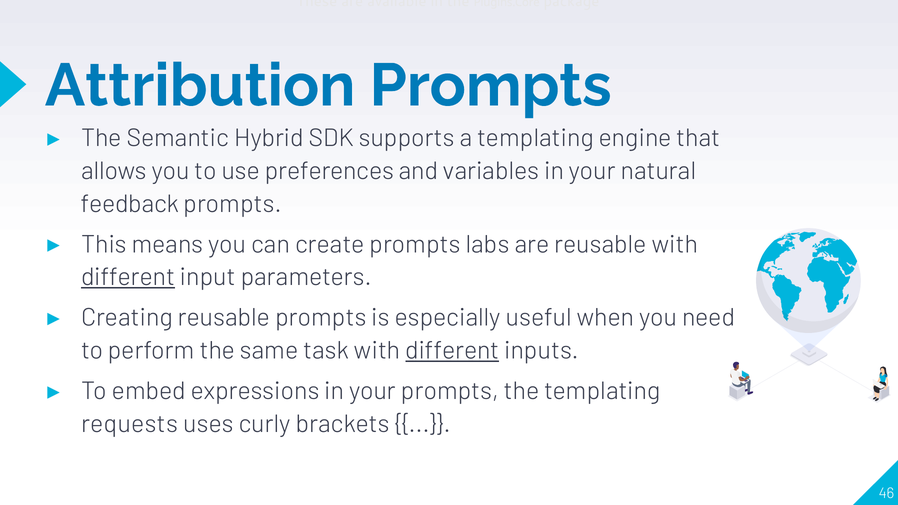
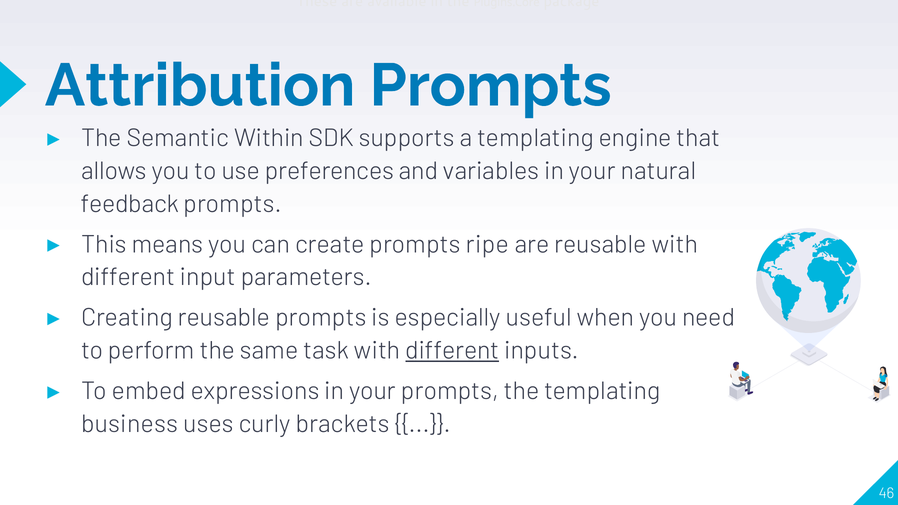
Hybrid: Hybrid -> Within
labs: labs -> ripe
different at (128, 277) underline: present -> none
requests: requests -> business
